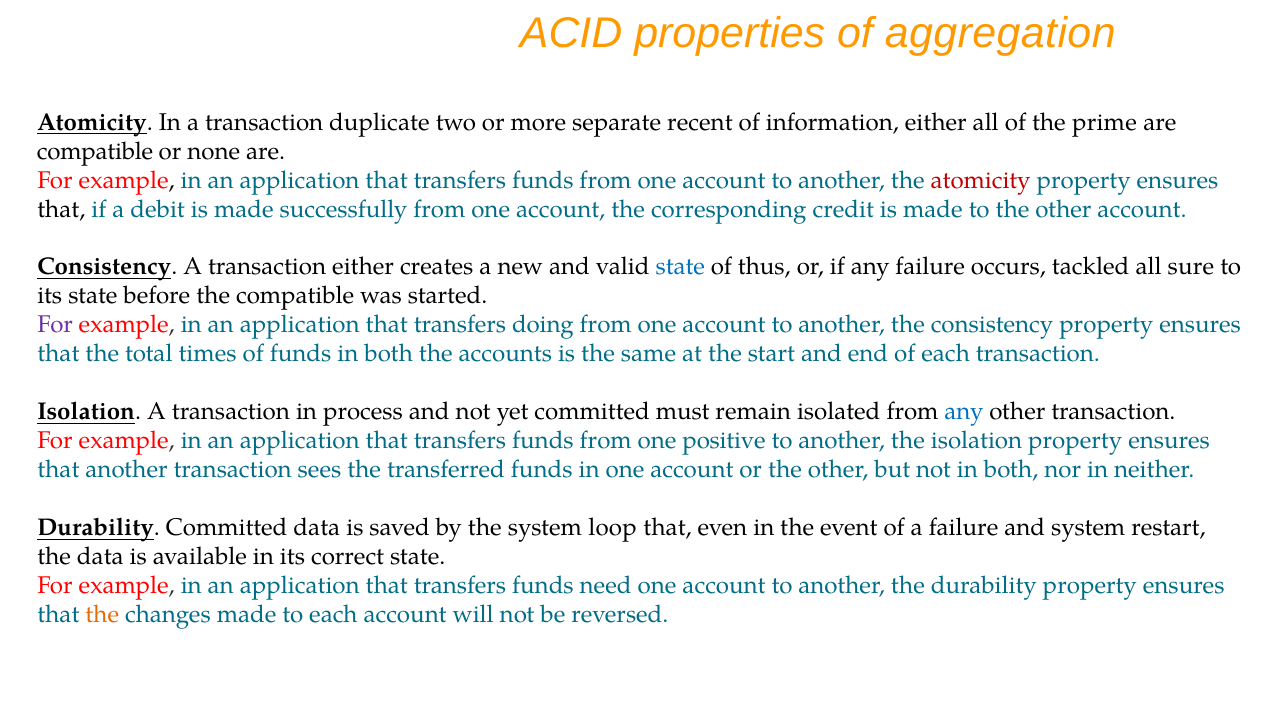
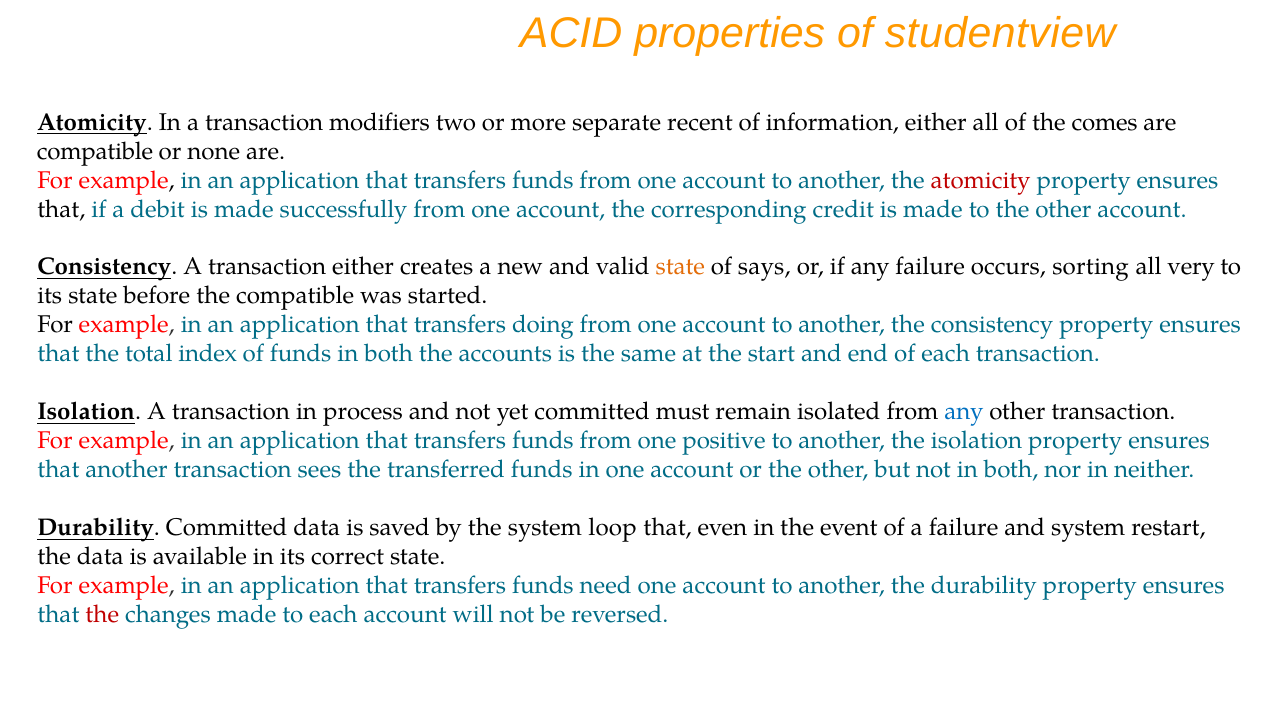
aggregation: aggregation -> studentview
duplicate: duplicate -> modifiers
prime: prime -> comes
state at (680, 267) colour: blue -> orange
thus: thus -> says
tackled: tackled -> sorting
sure: sure -> very
For at (55, 325) colour: purple -> black
times: times -> index
the at (102, 614) colour: orange -> red
